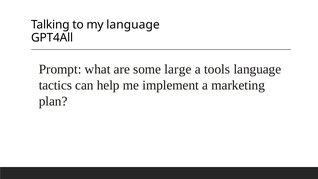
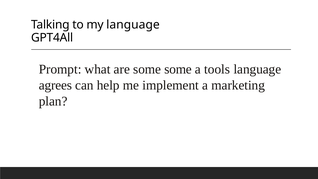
some large: large -> some
tactics: tactics -> agrees
